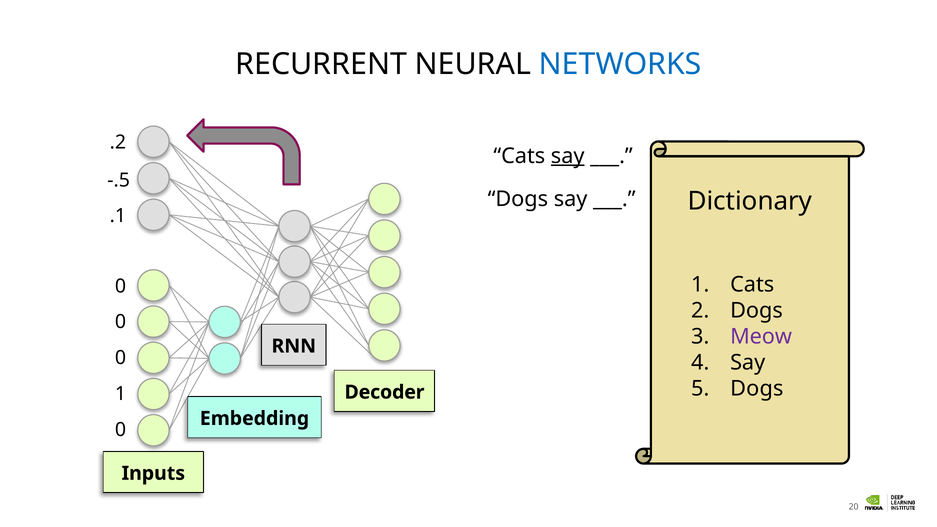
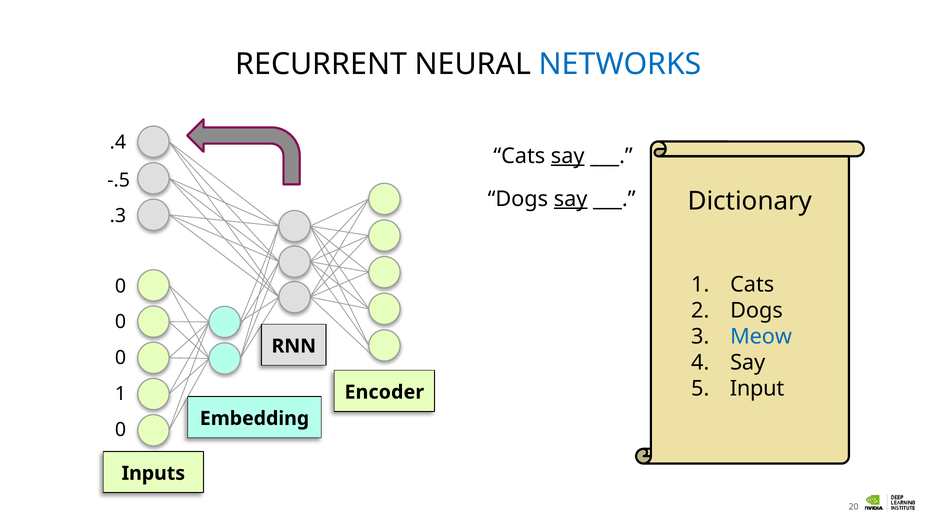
.2: .2 -> .4
say at (571, 199) underline: none -> present
.1: .1 -> .3
Meow colour: purple -> blue
Dogs at (757, 389): Dogs -> Input
Decoder: Decoder -> Encoder
